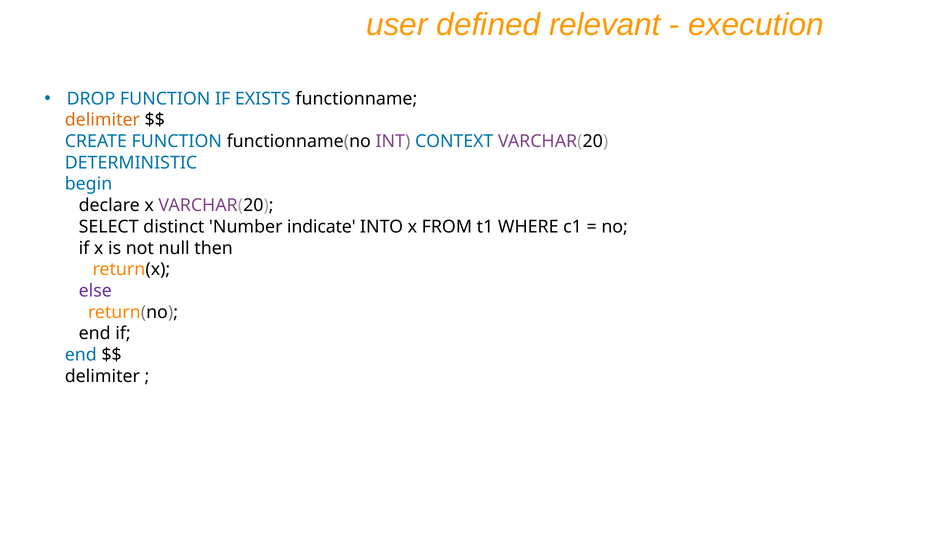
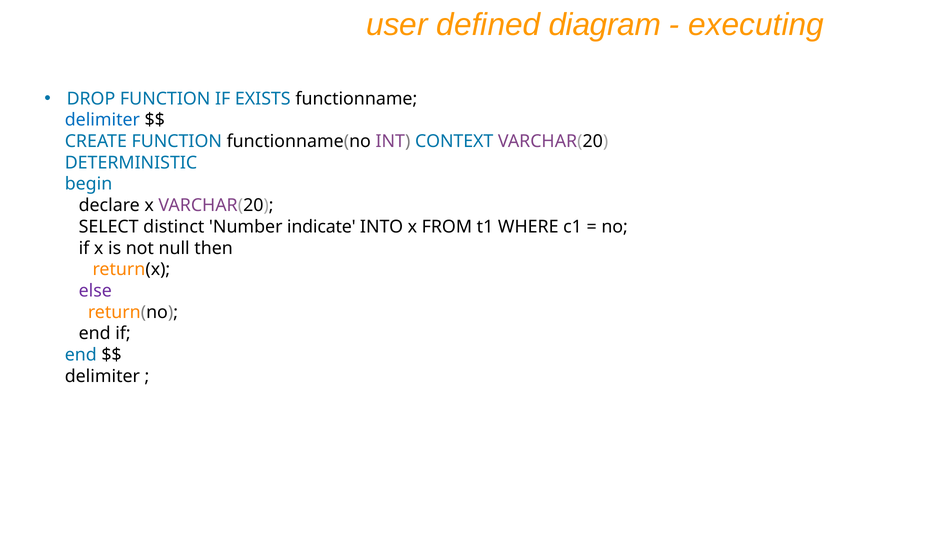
relevant: relevant -> diagram
execution: execution -> executing
delimiter at (102, 120) colour: orange -> blue
